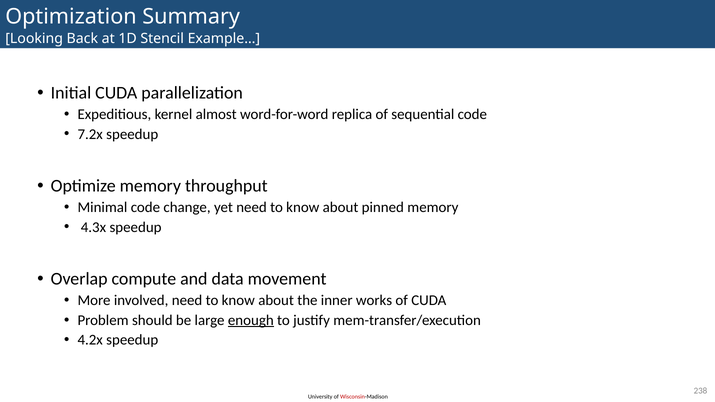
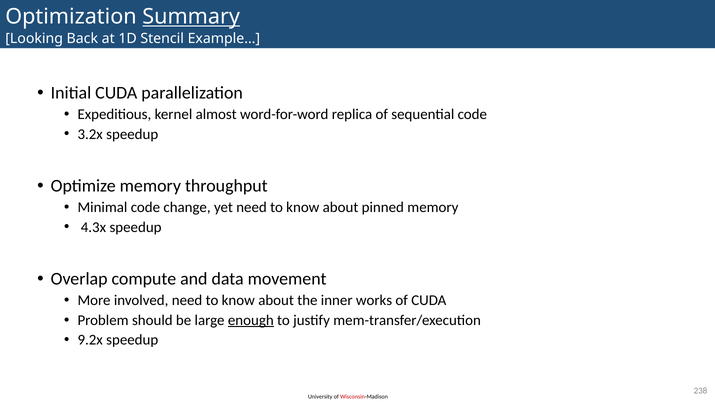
Summary underline: none -> present
7.2x: 7.2x -> 3.2x
4.2x: 4.2x -> 9.2x
